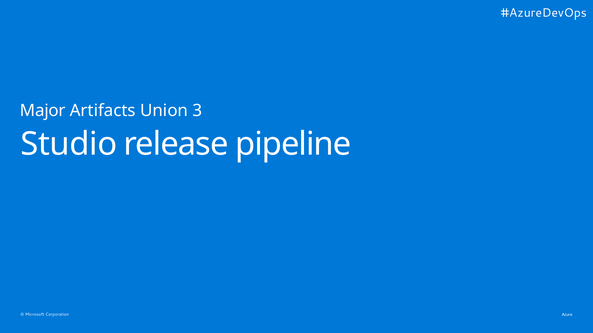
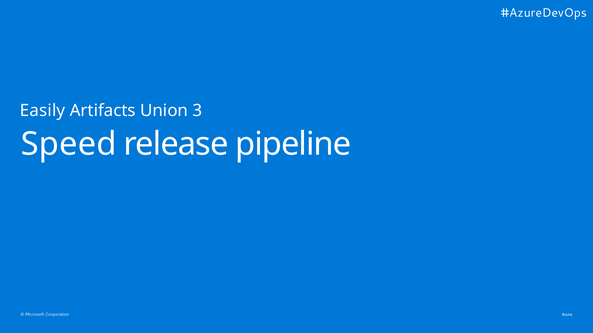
Major: Major -> Easily
Studio: Studio -> Speed
